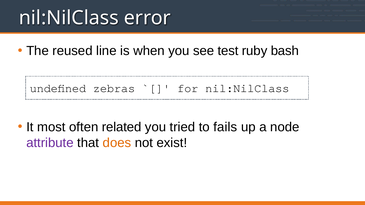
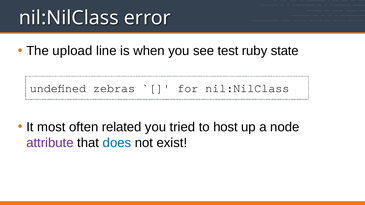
reused: reused -> upload
bash: bash -> state
fails: fails -> host
does colour: orange -> blue
